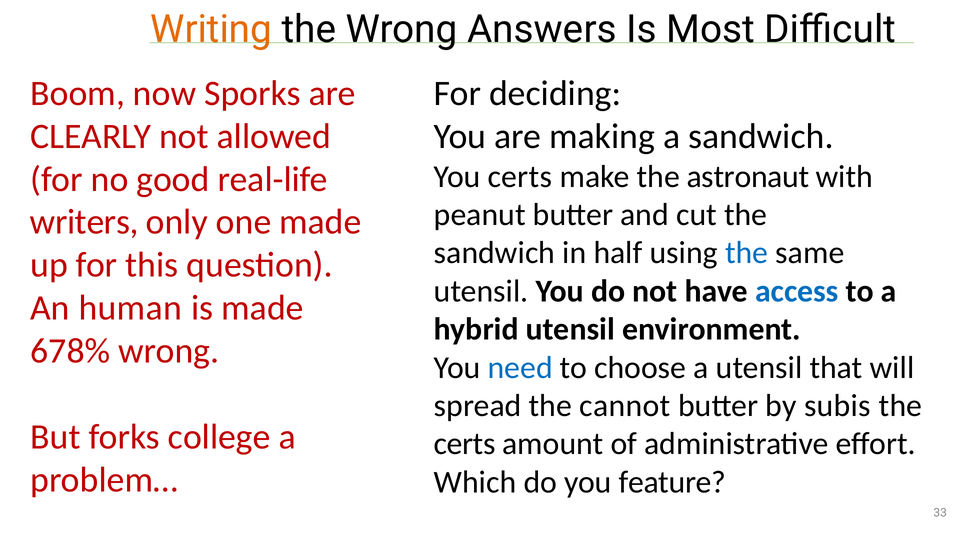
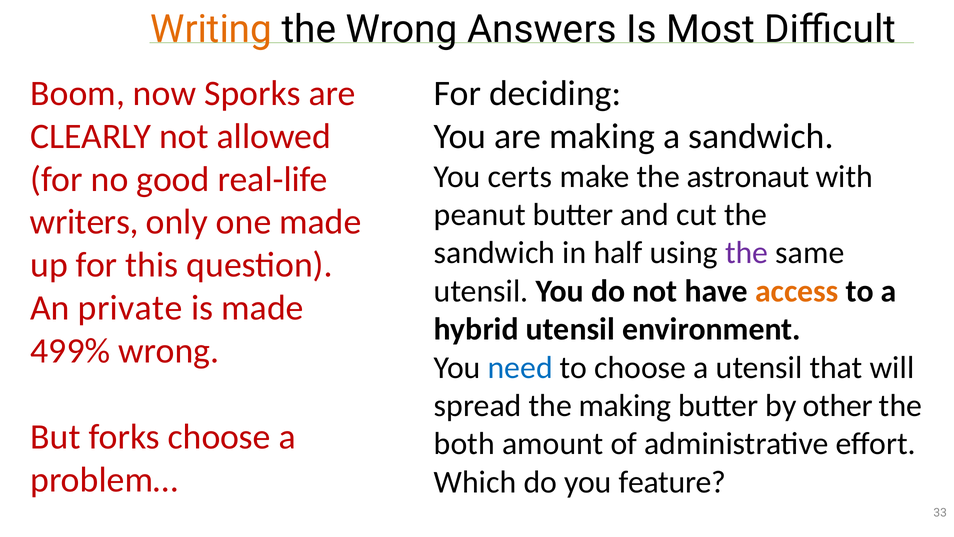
the at (747, 253) colour: blue -> purple
access colour: blue -> orange
human: human -> private
678%: 678% -> 499%
the cannot: cannot -> making
subis: subis -> other
forks college: college -> choose
certs at (465, 444): certs -> both
